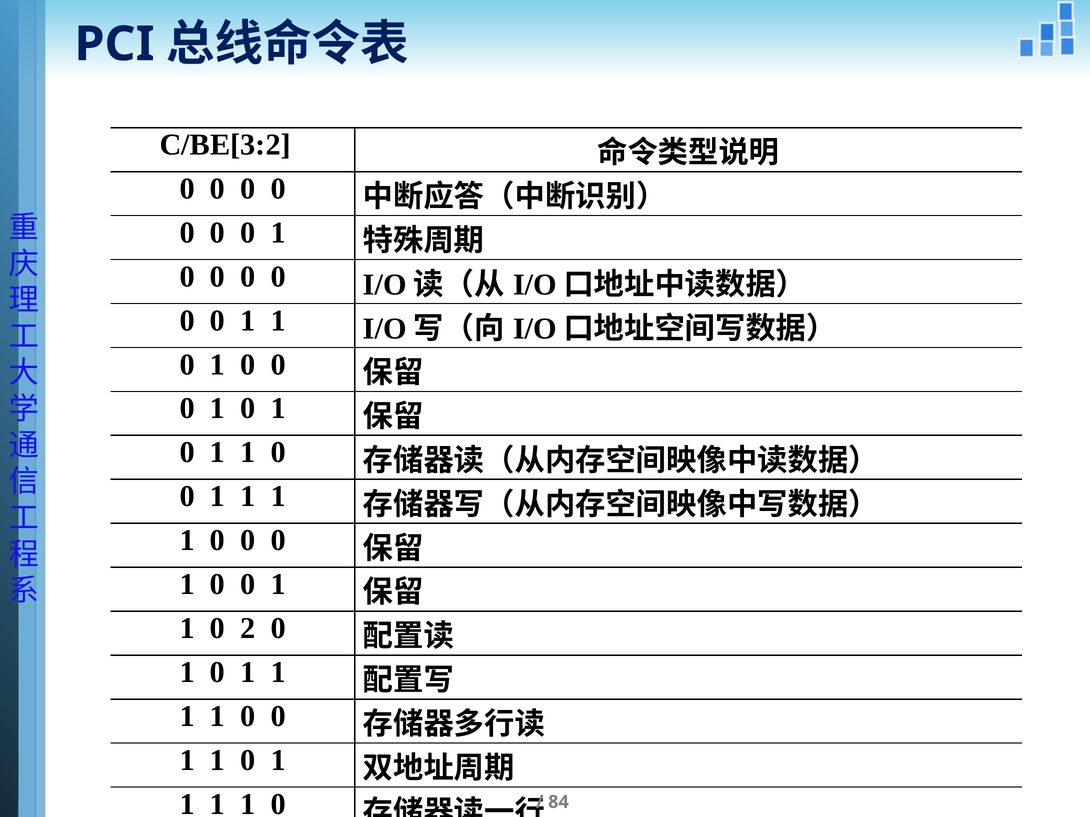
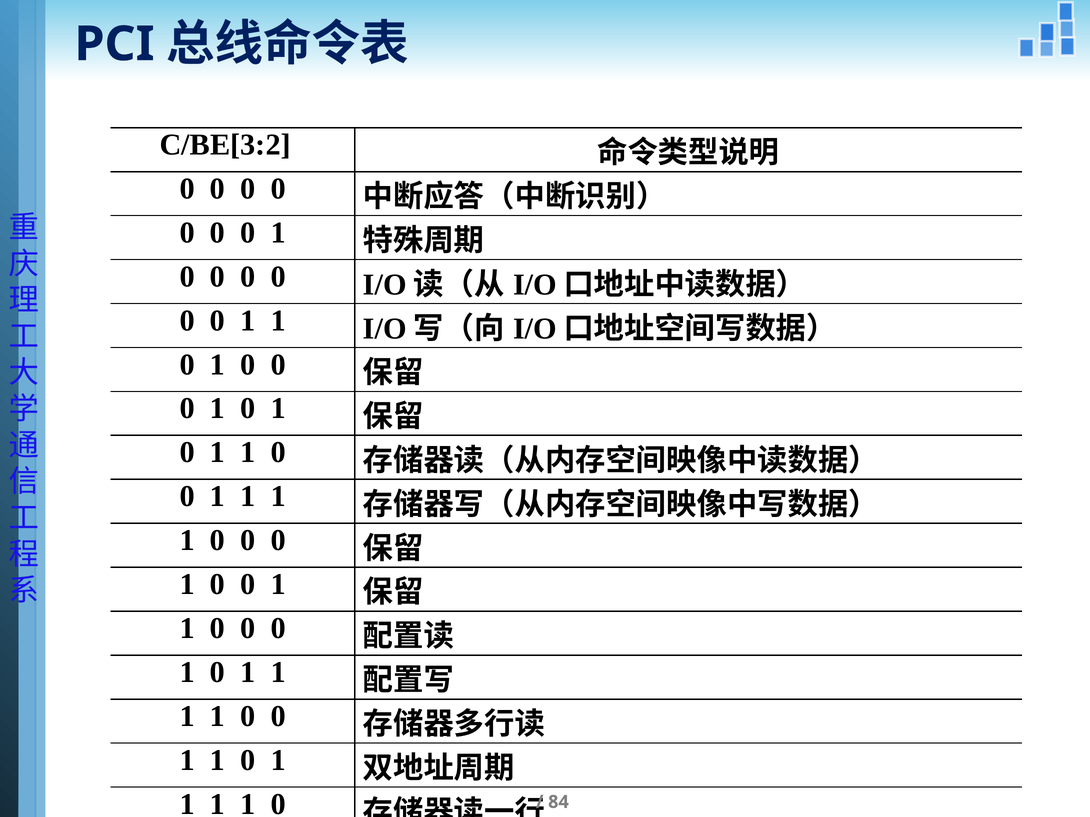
2 at (248, 629): 2 -> 0
